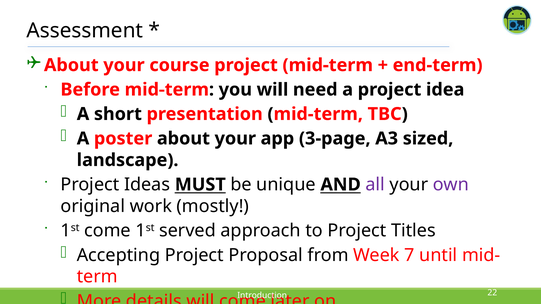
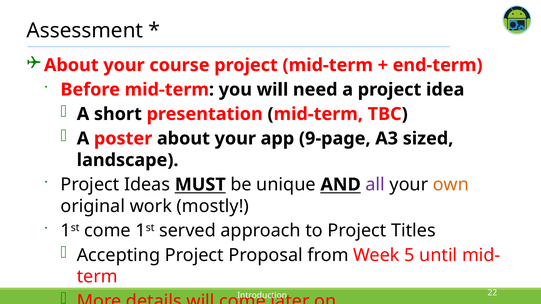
3-page: 3-page -> 9-page
own colour: purple -> orange
7: 7 -> 5
